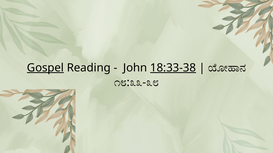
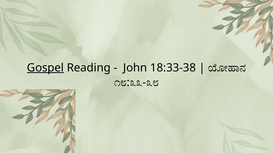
18:33-38 underline: present -> none
